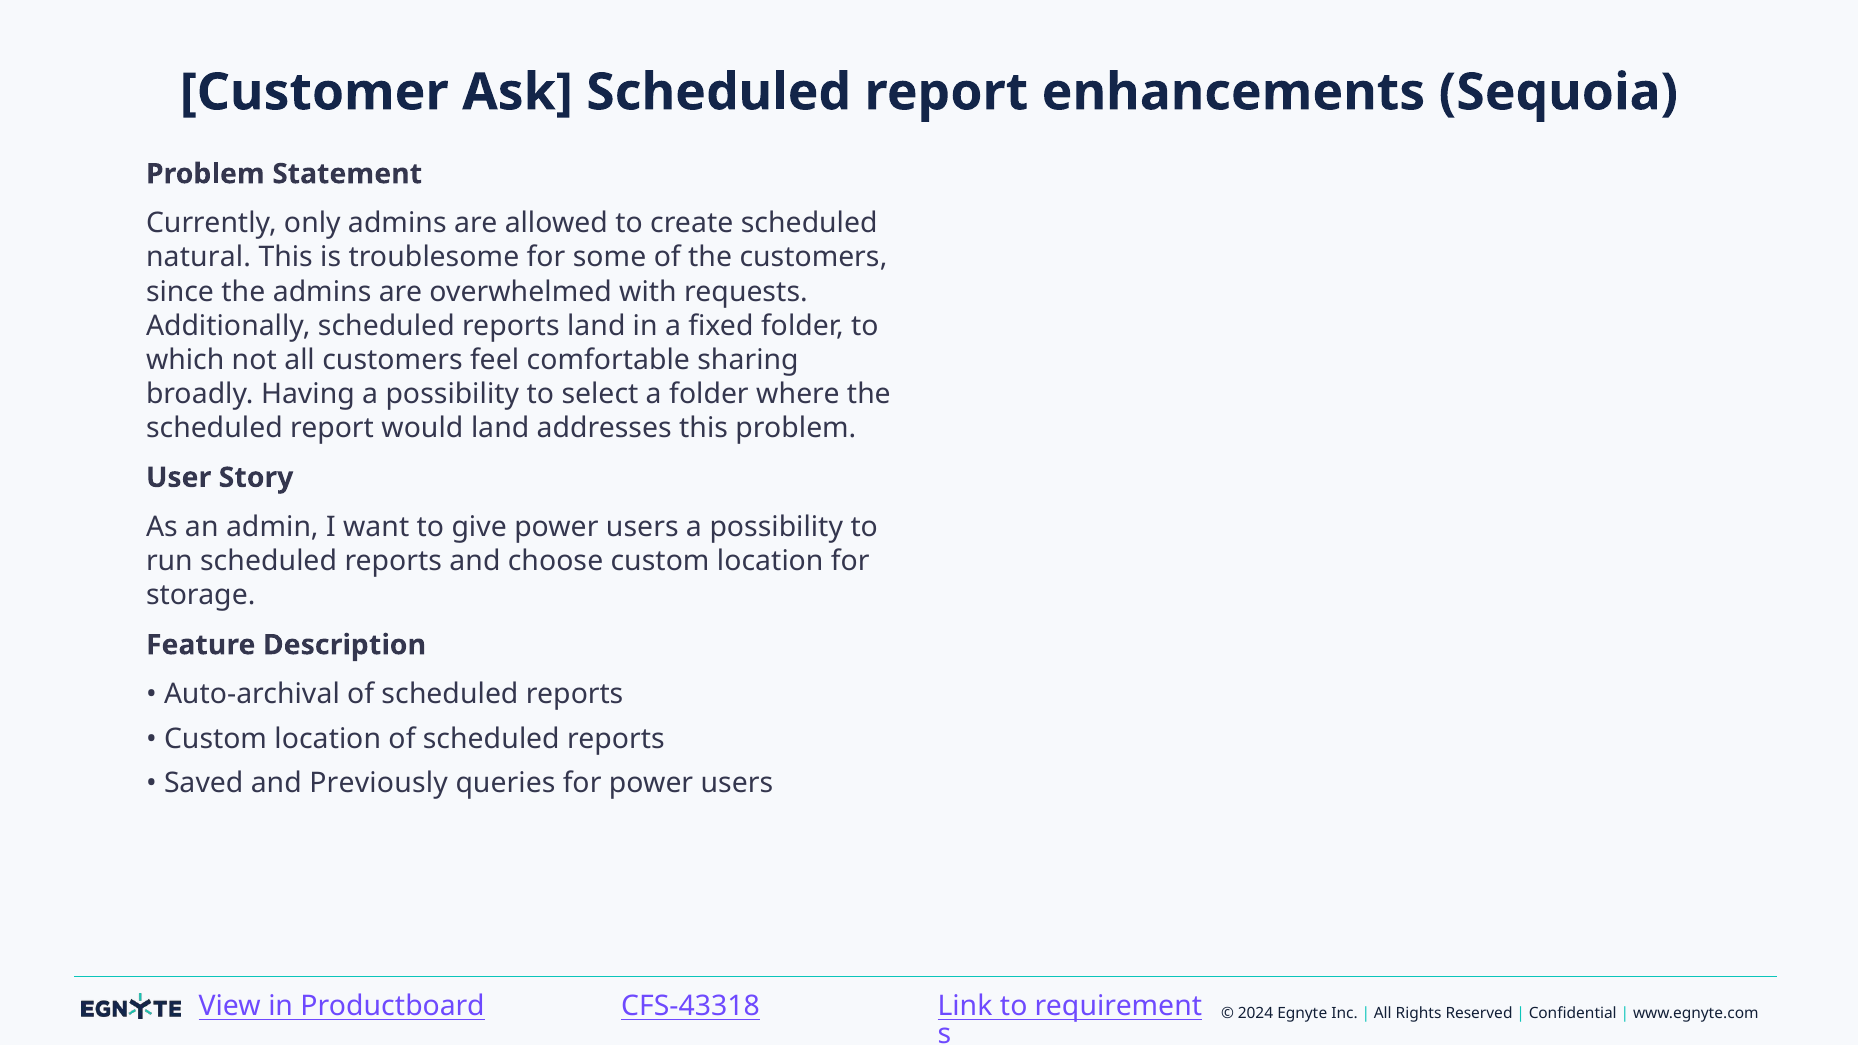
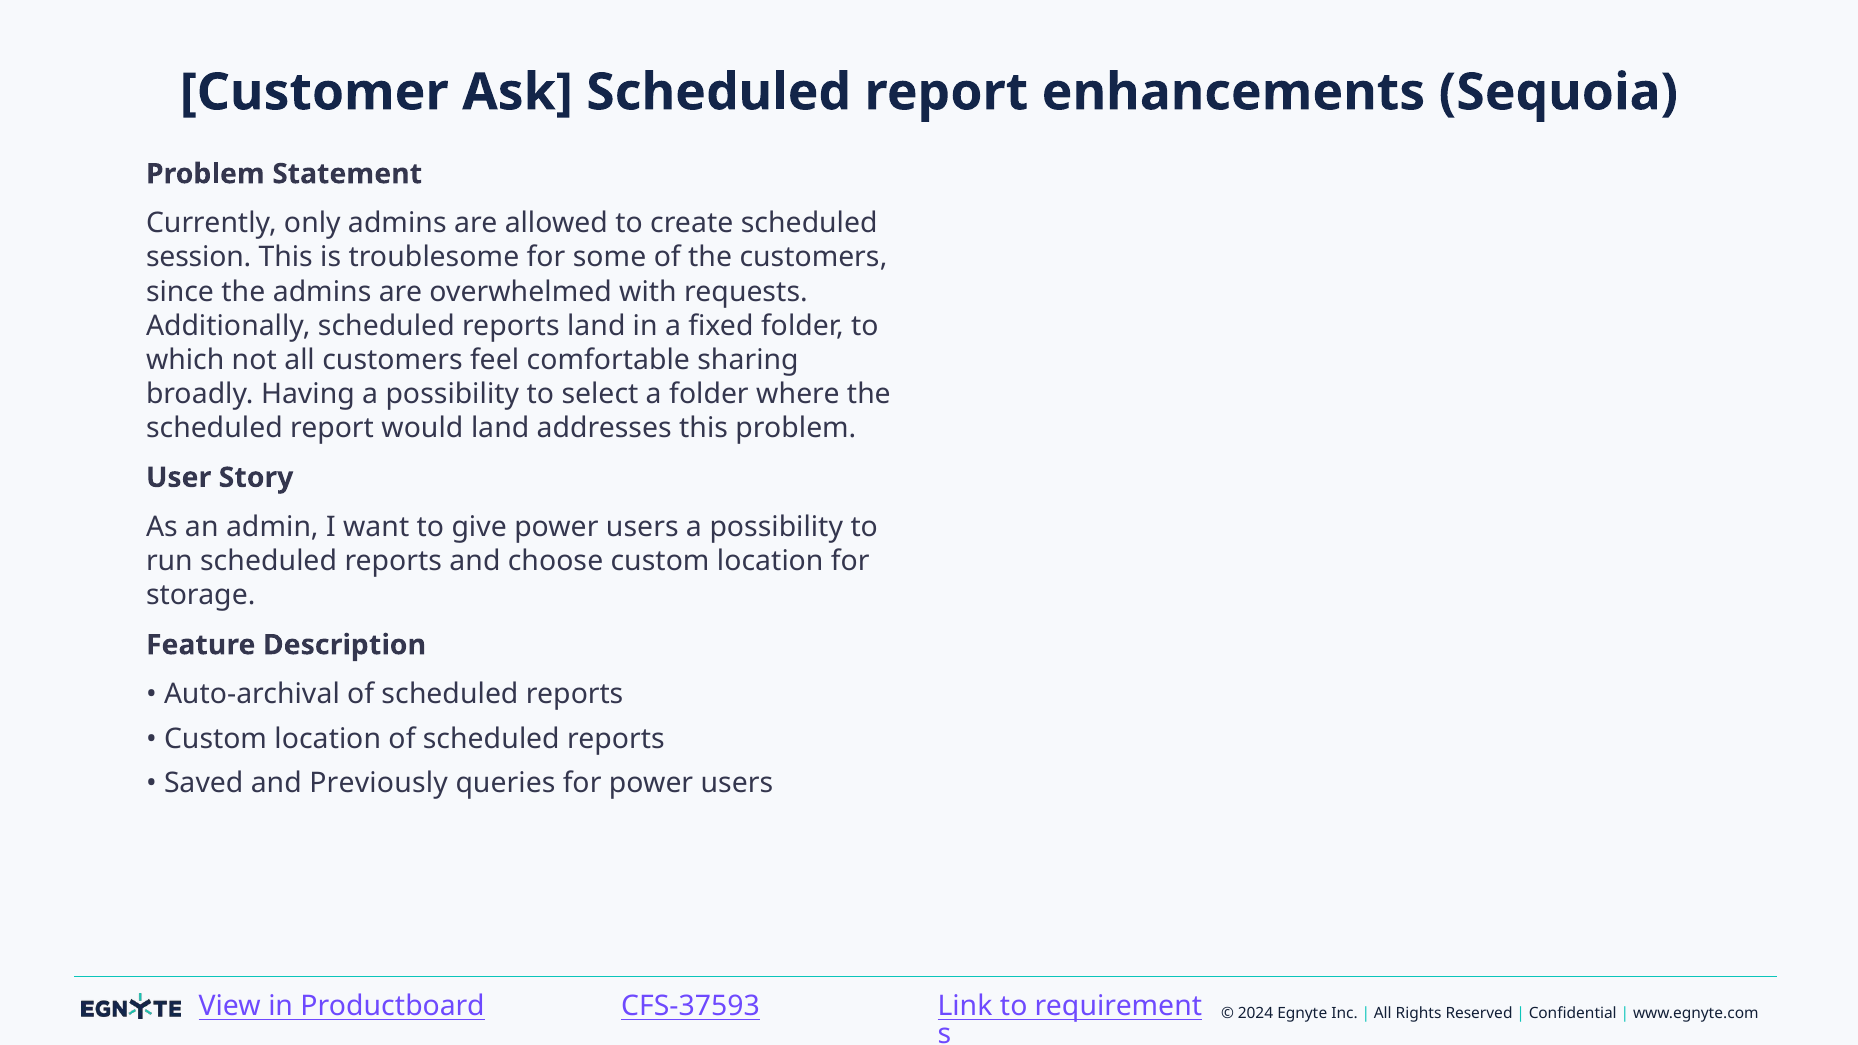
natural: natural -> session
CFS-43318: CFS-43318 -> CFS-37593
